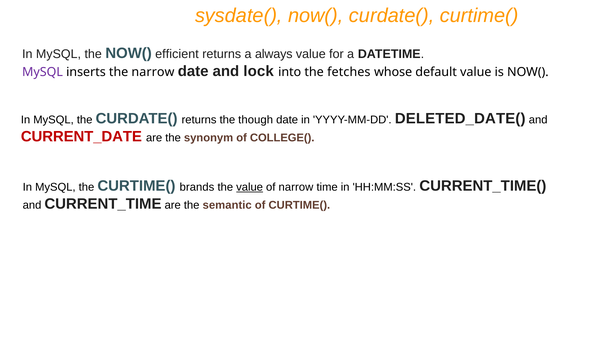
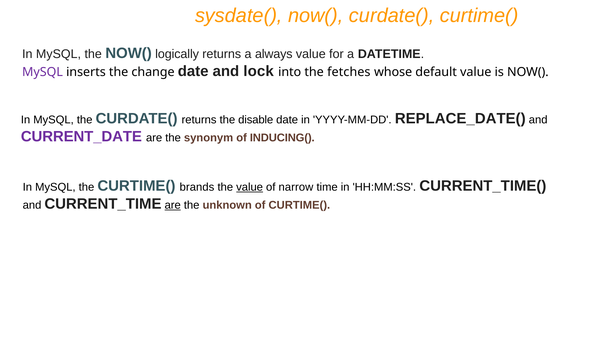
efficient: efficient -> logically
the narrow: narrow -> change
though: though -> disable
DELETED_DATE(: DELETED_DATE( -> REPLACE_DATE(
CURRENT_DATE colour: red -> purple
COLLEGE(: COLLEGE( -> INDUCING(
are at (173, 205) underline: none -> present
semantic: semantic -> unknown
